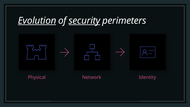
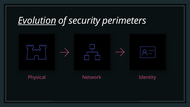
security underline: present -> none
